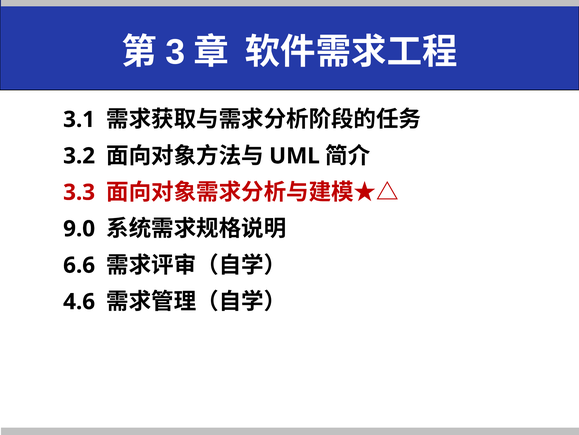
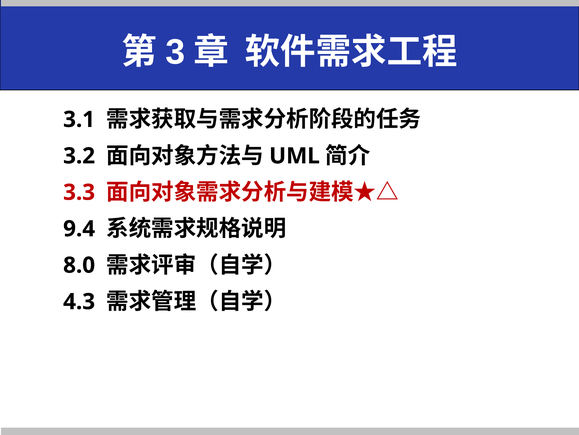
9.0: 9.0 -> 9.4
6.6: 6.6 -> 8.0
4.6: 4.6 -> 4.3
